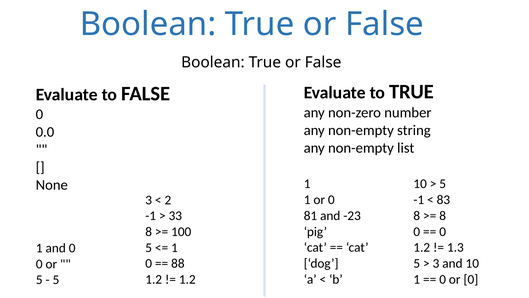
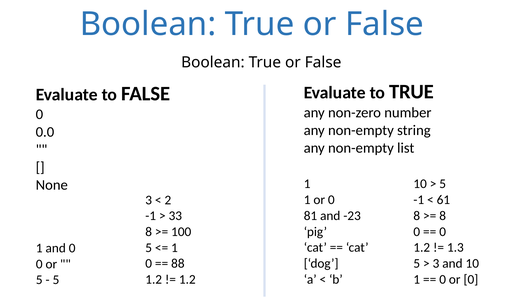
83: 83 -> 61
